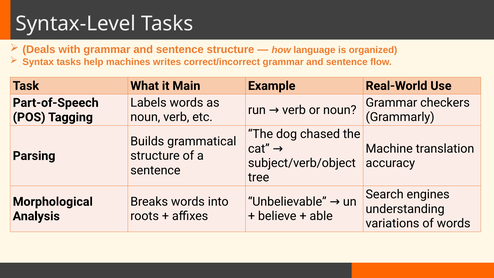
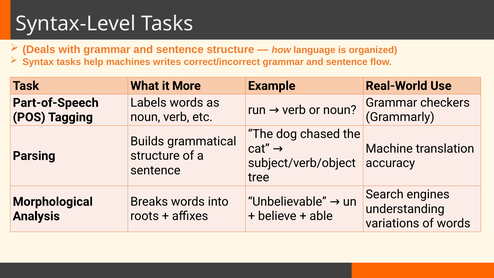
Main: Main -> More
